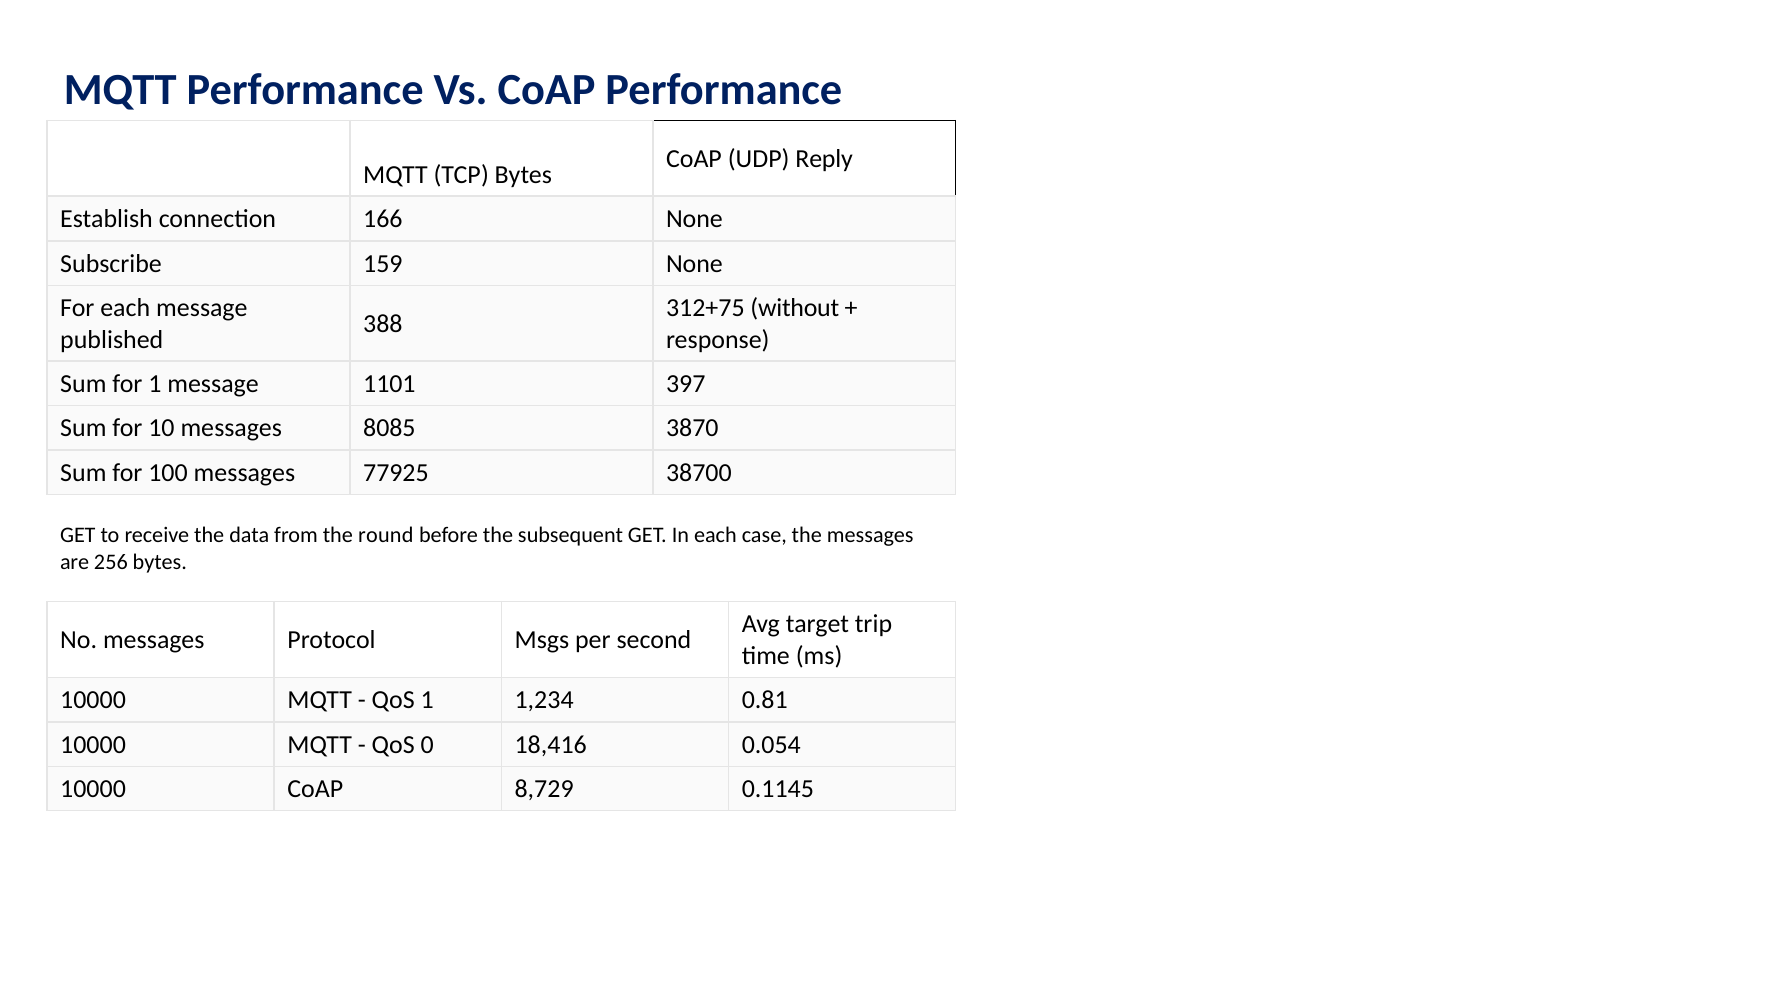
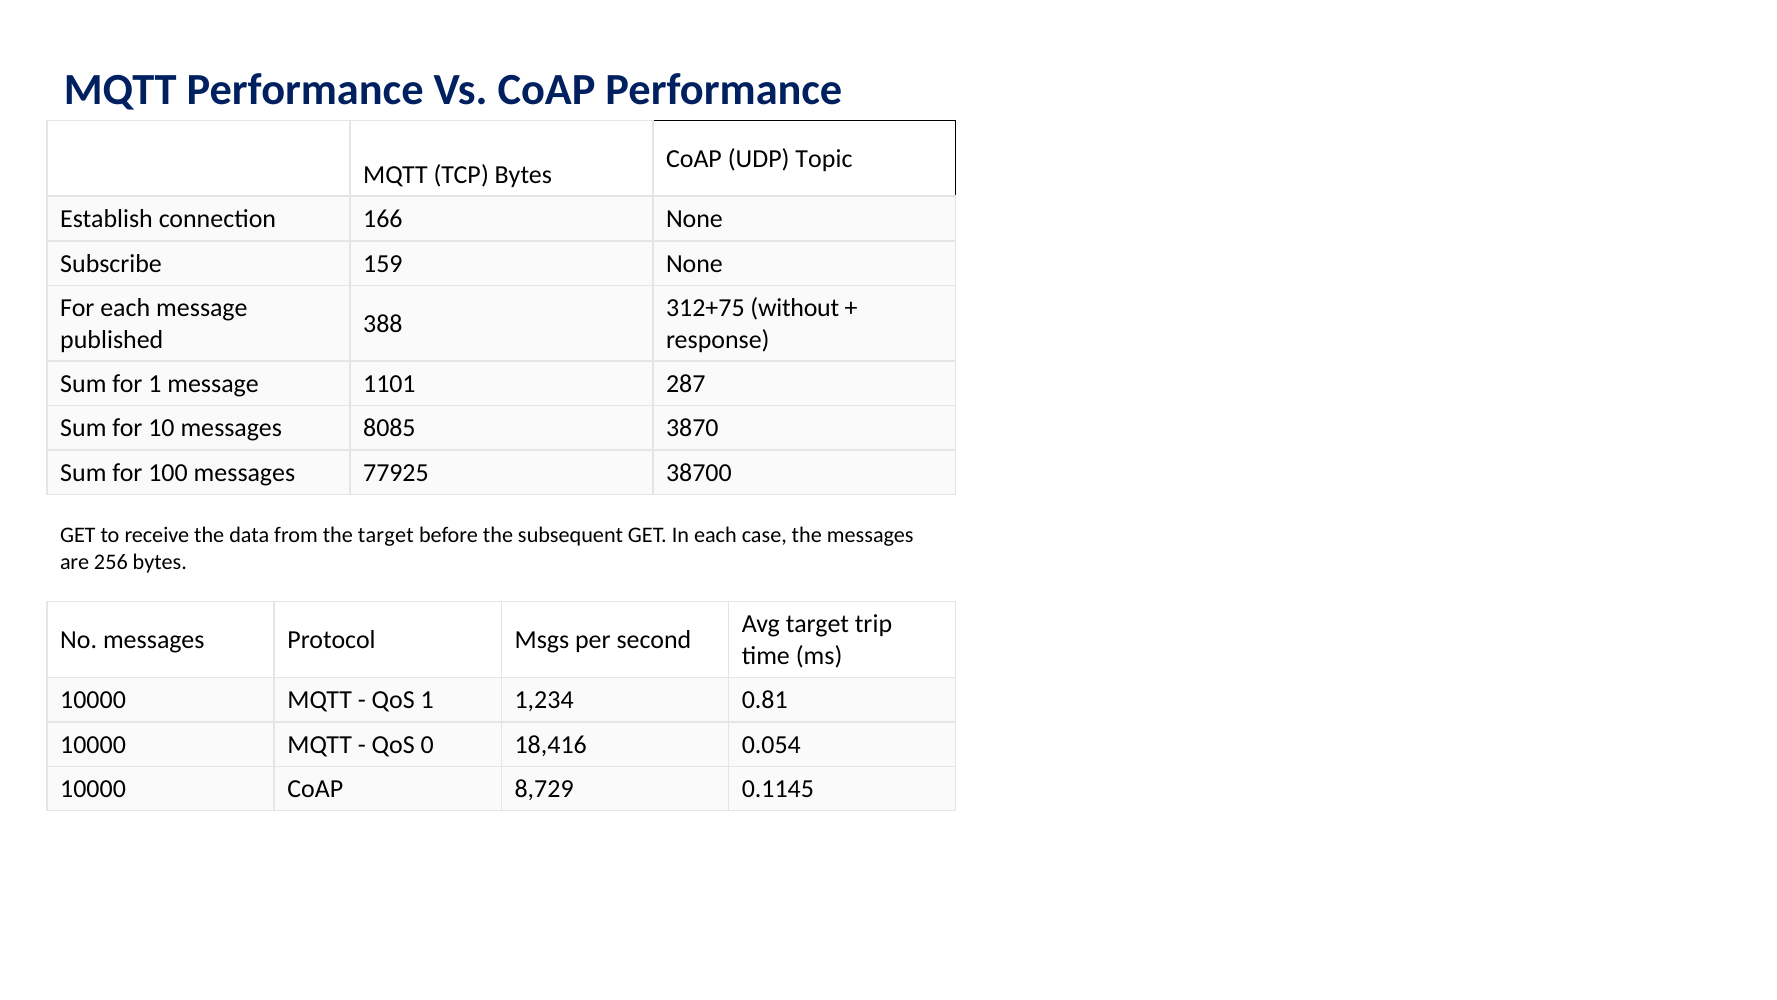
Reply: Reply -> Topic
397: 397 -> 287
the round: round -> target
